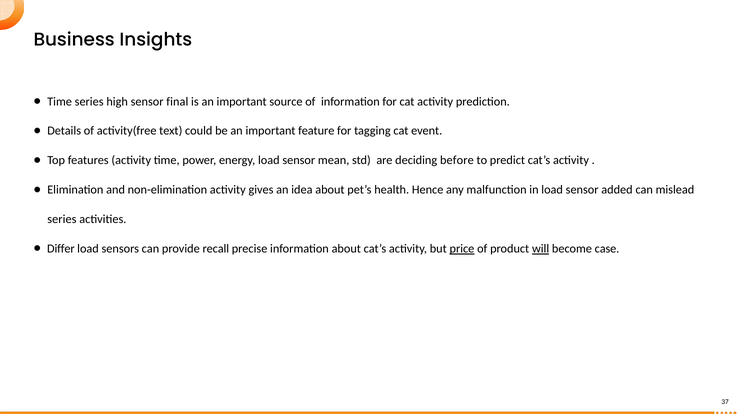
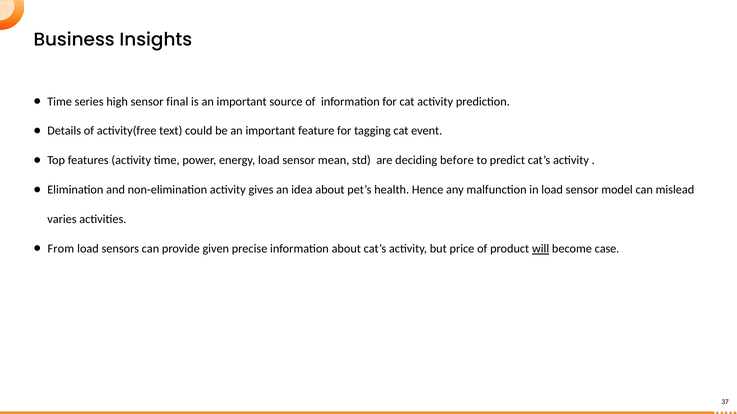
added: added -> model
series at (62, 220): series -> varies
Differ: Differ -> From
recall: recall -> given
price underline: present -> none
